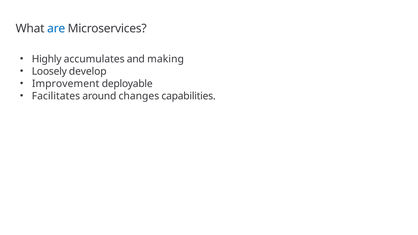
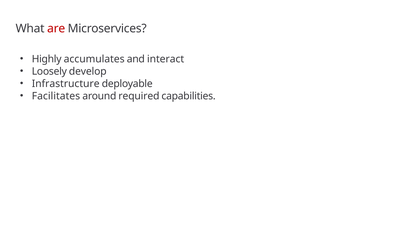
are colour: blue -> red
making: making -> interact
Improvement: Improvement -> Infrastructure
changes: changes -> required
